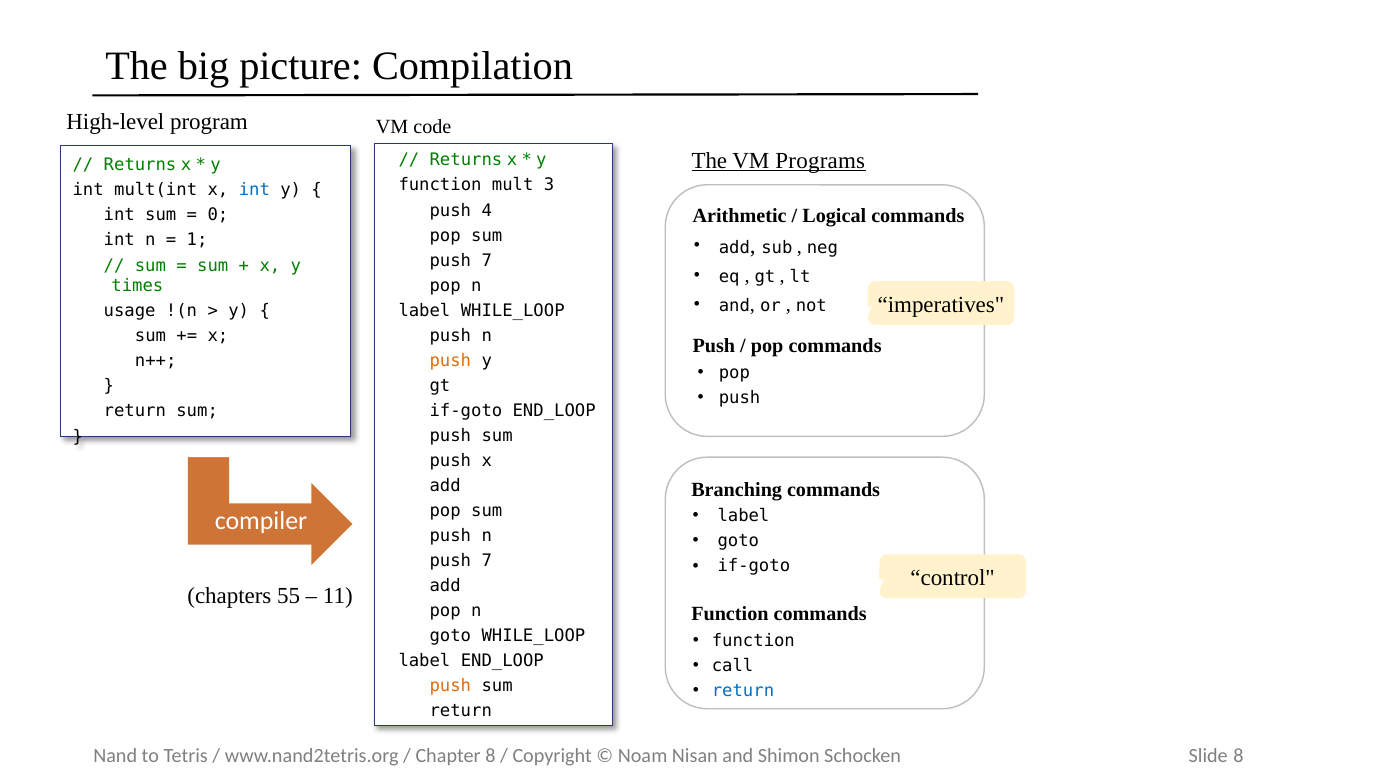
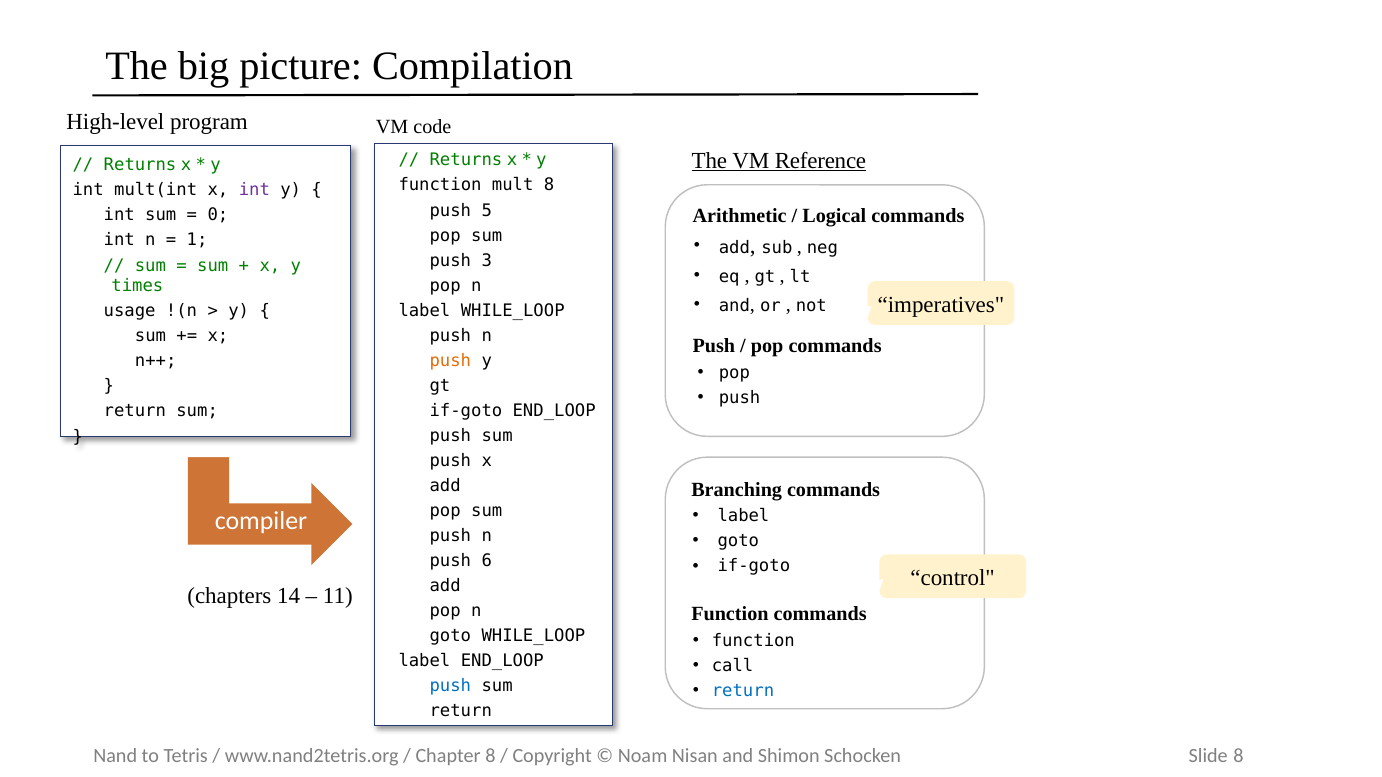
Programs: Programs -> Reference
mult 3: 3 -> 8
int at (254, 190) colour: blue -> purple
4: 4 -> 5
7 at (487, 261): 7 -> 3
7 at (487, 561): 7 -> 6
55: 55 -> 14
push at (450, 686) colour: orange -> blue
